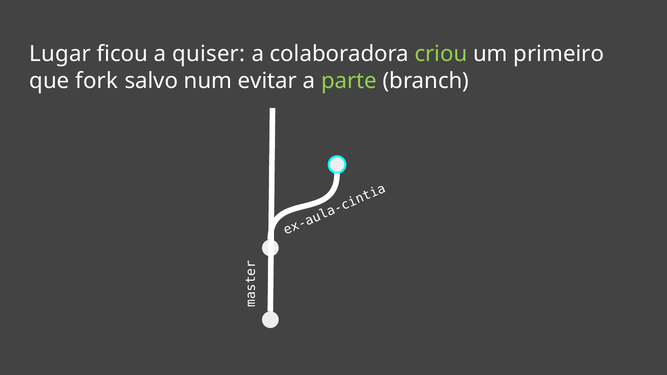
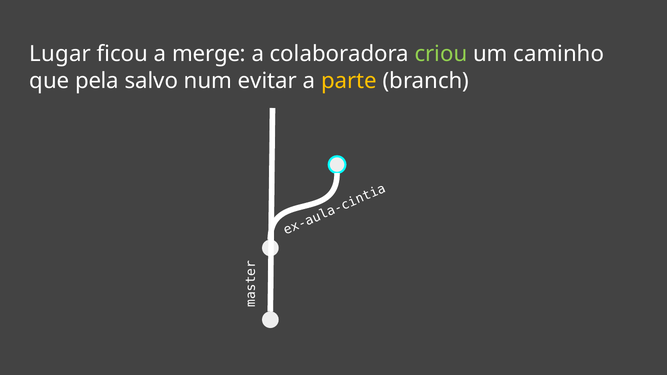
quiser: quiser -> merge
primeiro: primeiro -> caminho
fork: fork -> pela
parte colour: light green -> yellow
